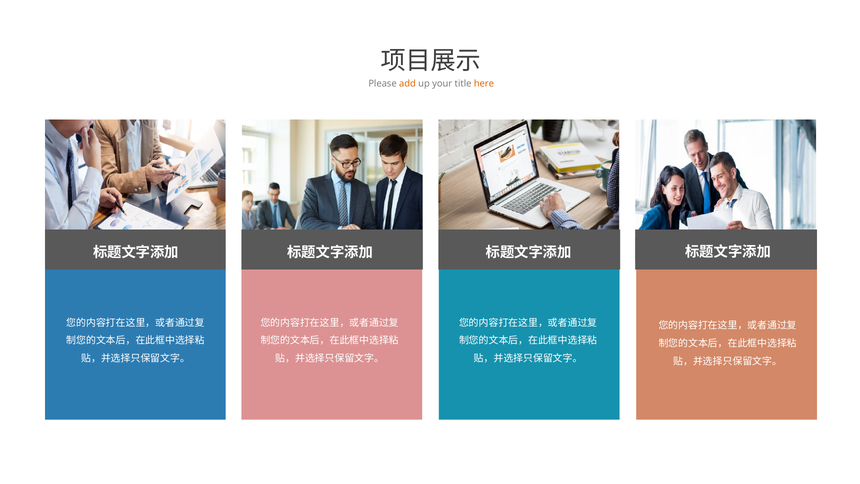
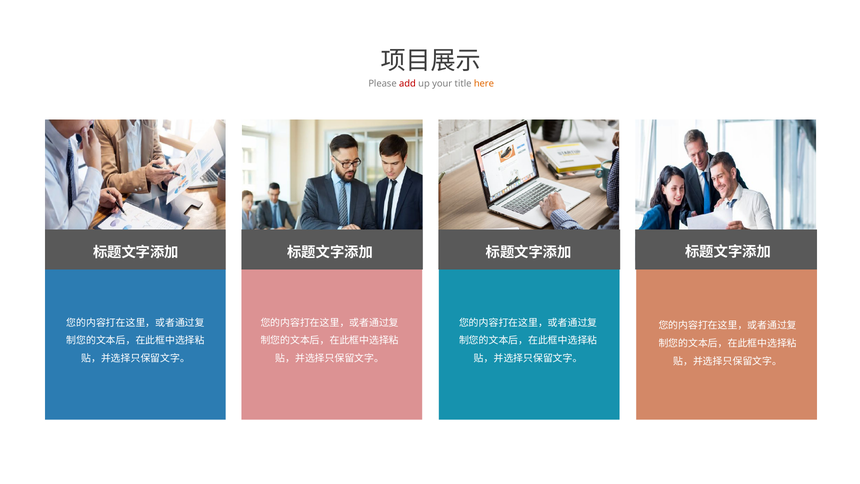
add colour: orange -> red
